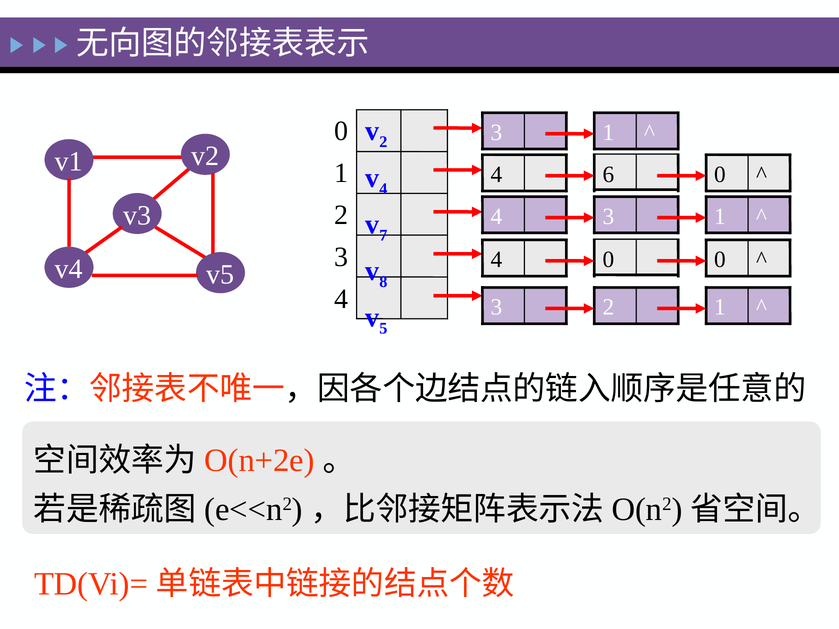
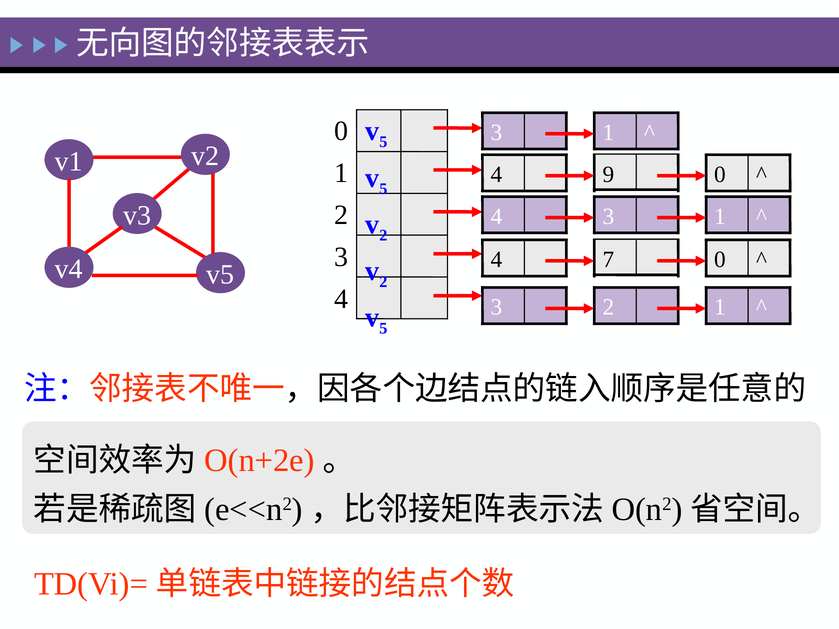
2 at (383, 142): 2 -> 5
6: 6 -> 9
4 at (383, 189): 4 -> 5
7 at (383, 235): 7 -> 2
4 0: 0 -> 7
8 at (383, 282): 8 -> 2
